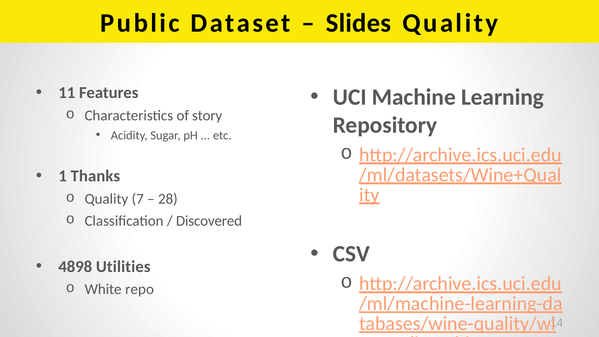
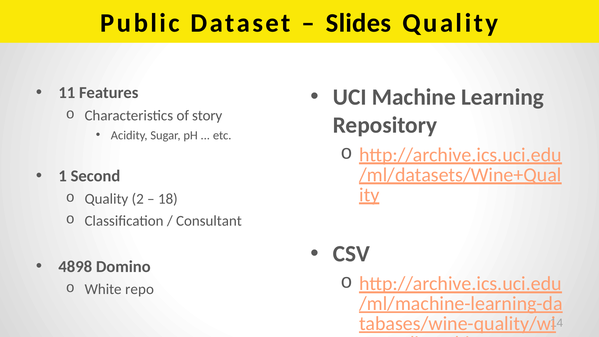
Thanks: Thanks -> Second
7: 7 -> 2
28: 28 -> 18
Discovered: Discovered -> Consultant
Utilities: Utilities -> Domino
